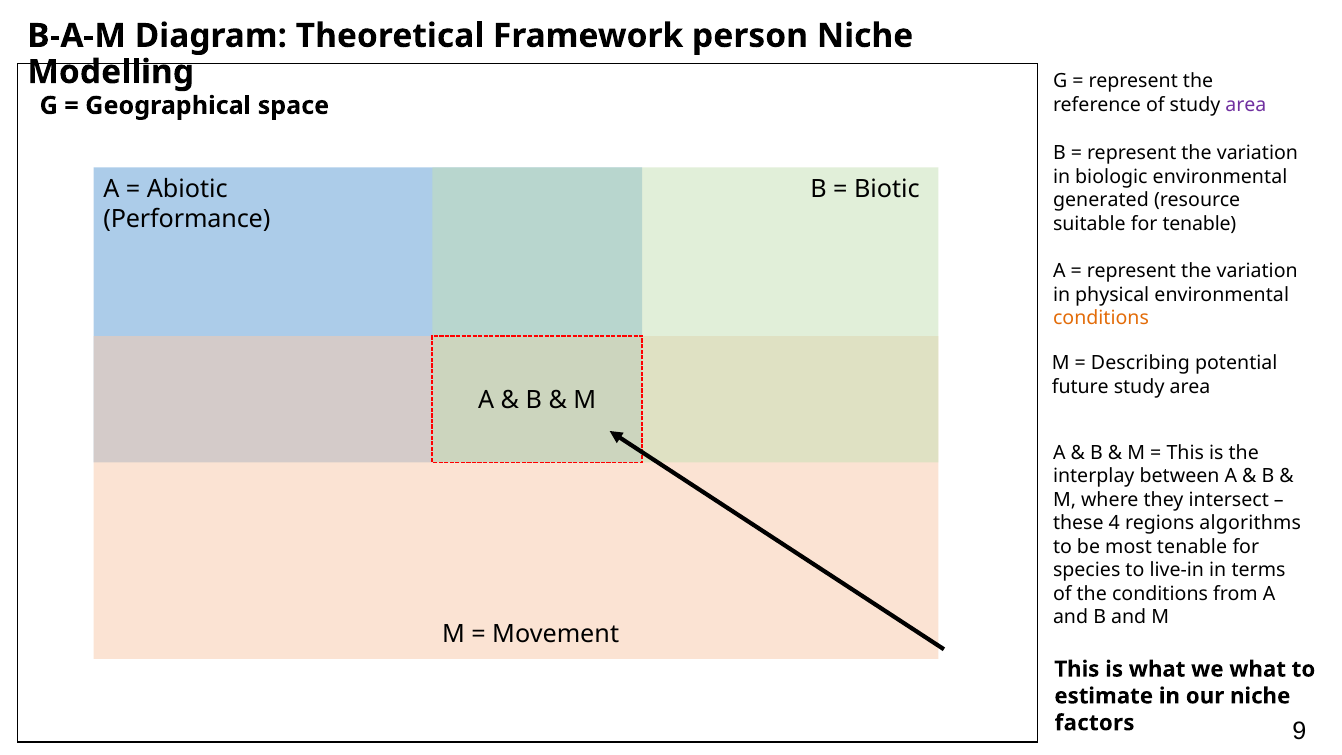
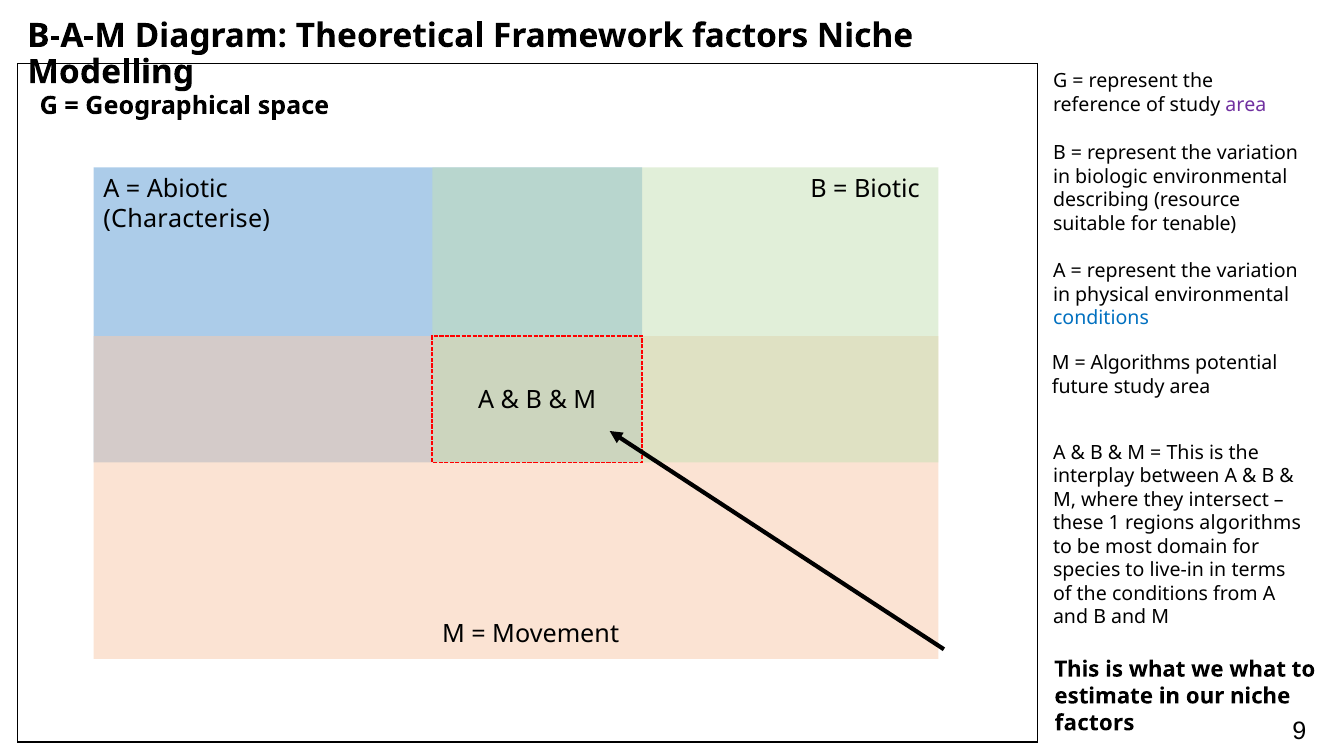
Framework person: person -> factors
generated: generated -> describing
Performance: Performance -> Characterise
conditions at (1101, 318) colour: orange -> blue
Describing at (1140, 363): Describing -> Algorithms
4: 4 -> 1
most tenable: tenable -> domain
